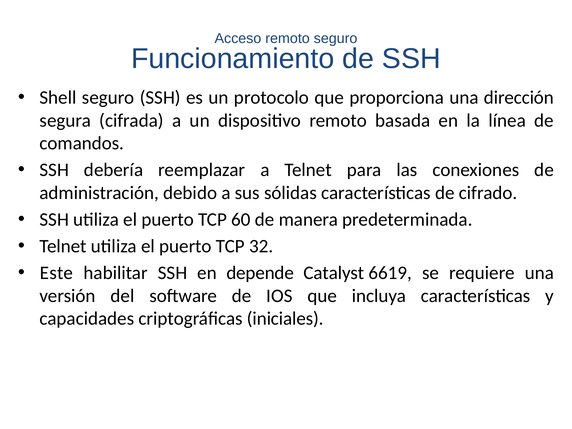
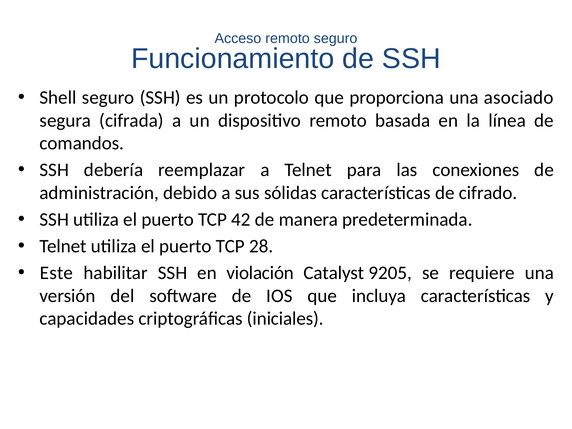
dirección: dirección -> asociado
60: 60 -> 42
32: 32 -> 28
depende: depende -> violación
6619: 6619 -> 9205
